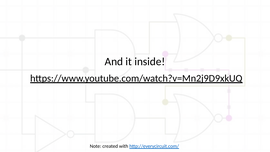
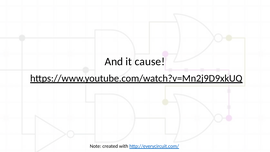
inside: inside -> cause
